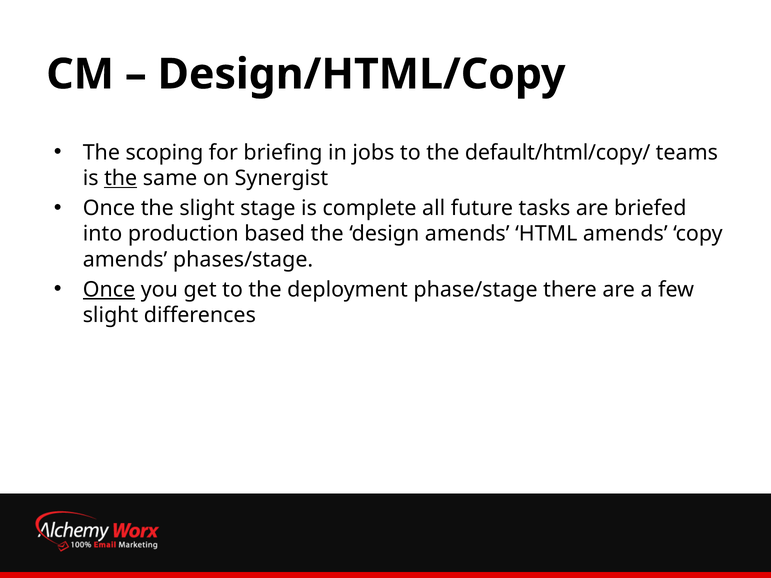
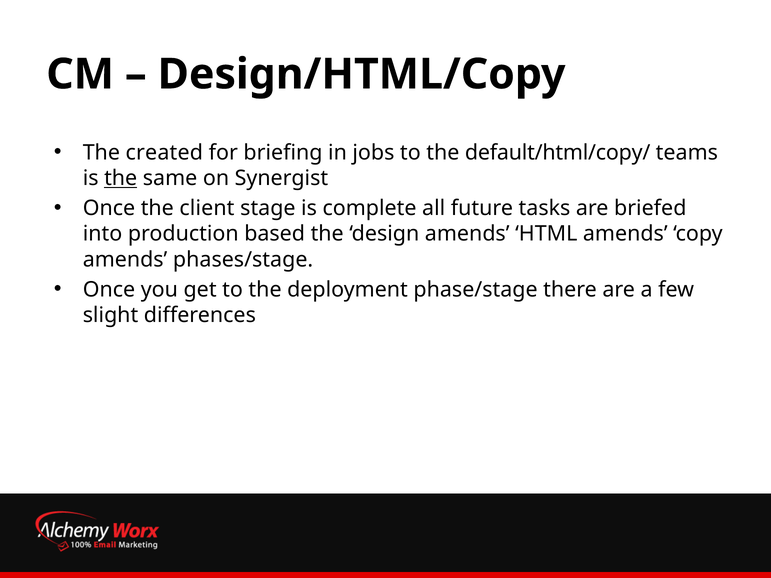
scoping: scoping -> created
the slight: slight -> client
Once at (109, 290) underline: present -> none
